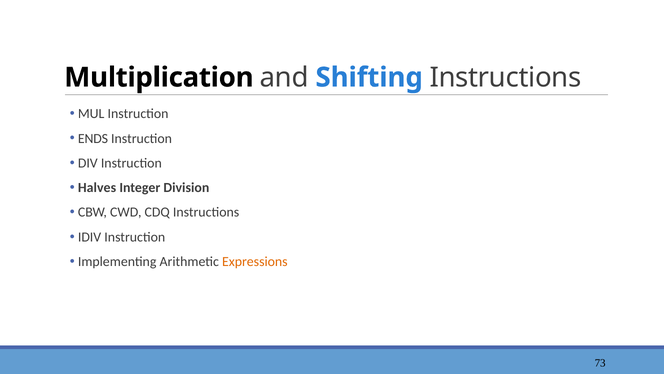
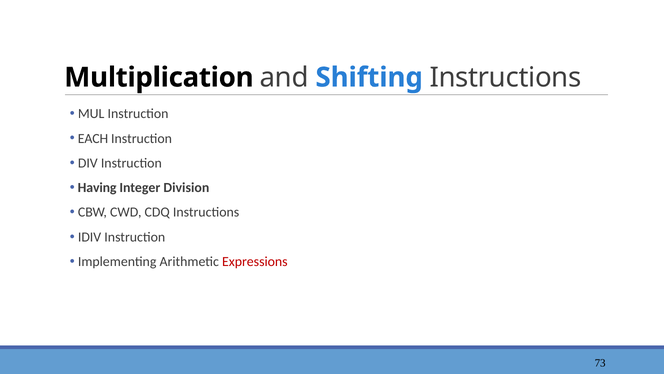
ENDS: ENDS -> EACH
Halves: Halves -> Having
Expressions colour: orange -> red
